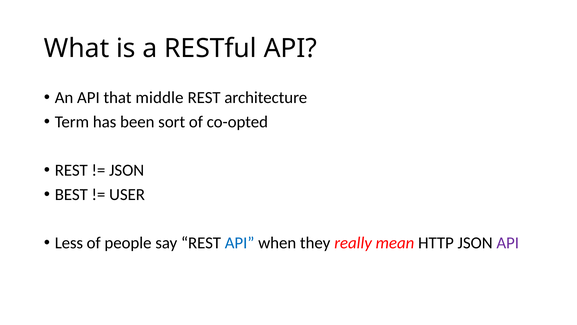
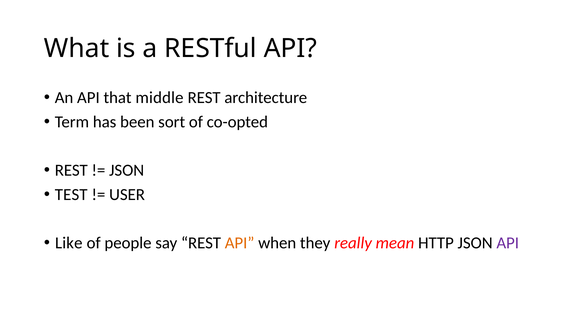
BEST: BEST -> TEST
Less: Less -> Like
API at (240, 243) colour: blue -> orange
